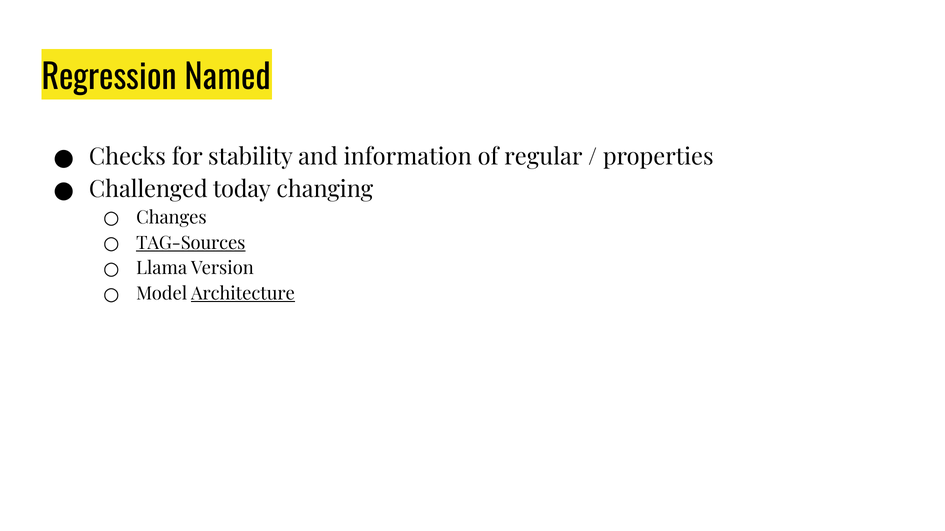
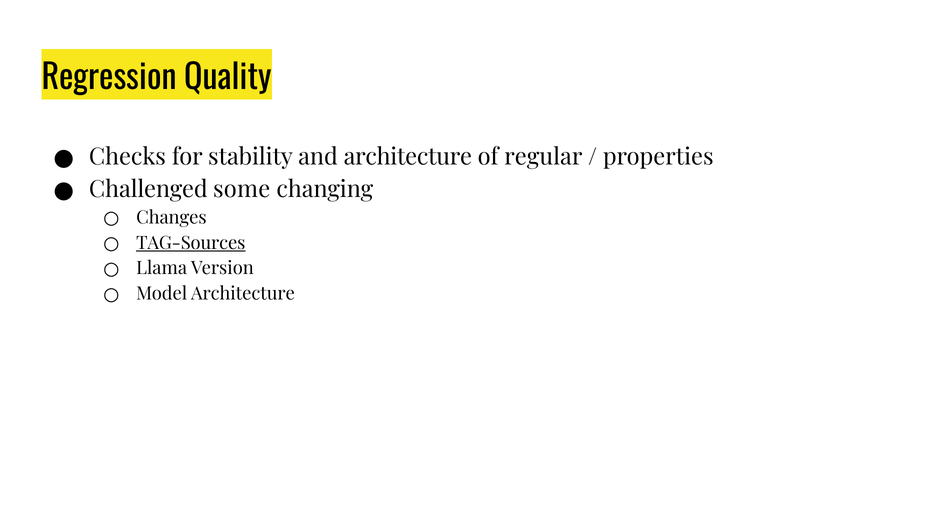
Named: Named -> Quality
and information: information -> architecture
today: today -> some
Architecture at (243, 294) underline: present -> none
